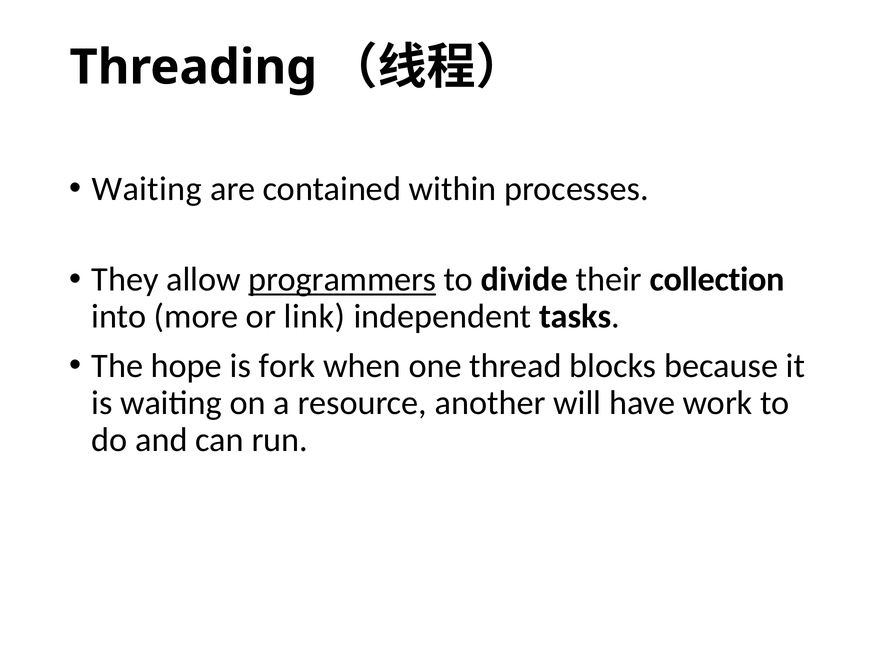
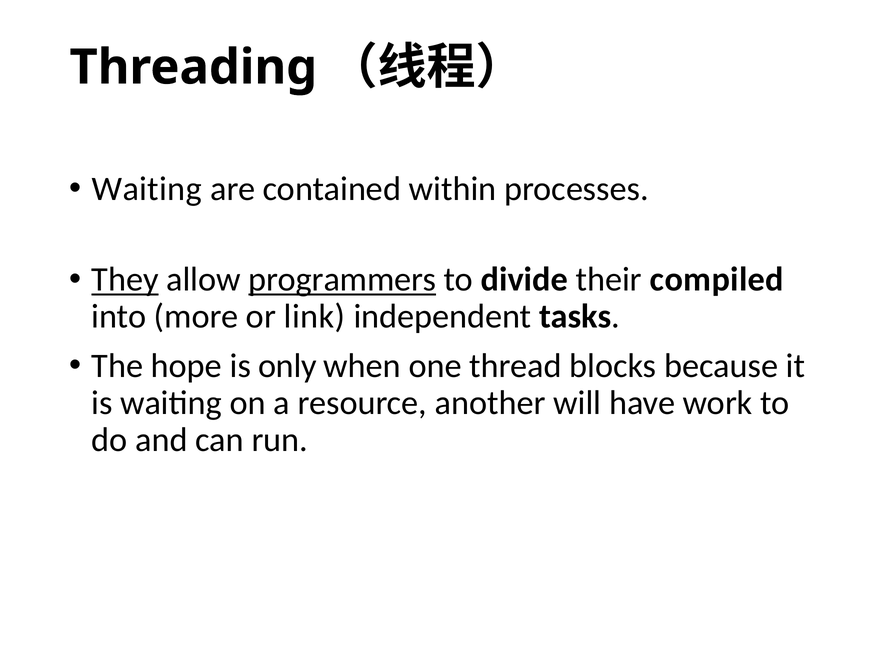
They underline: none -> present
collection: collection -> compiled
fork: fork -> only
